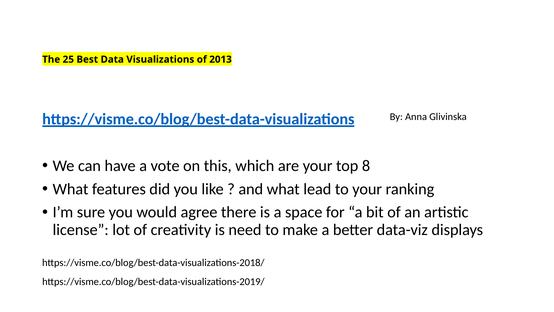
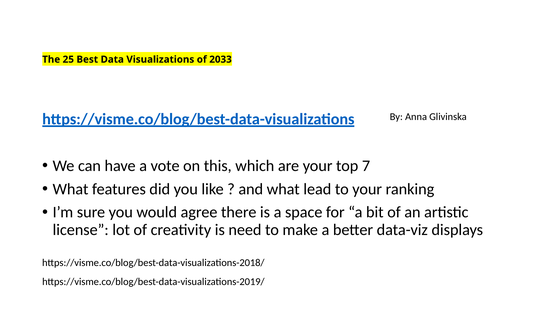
2013: 2013 -> 2033
8: 8 -> 7
